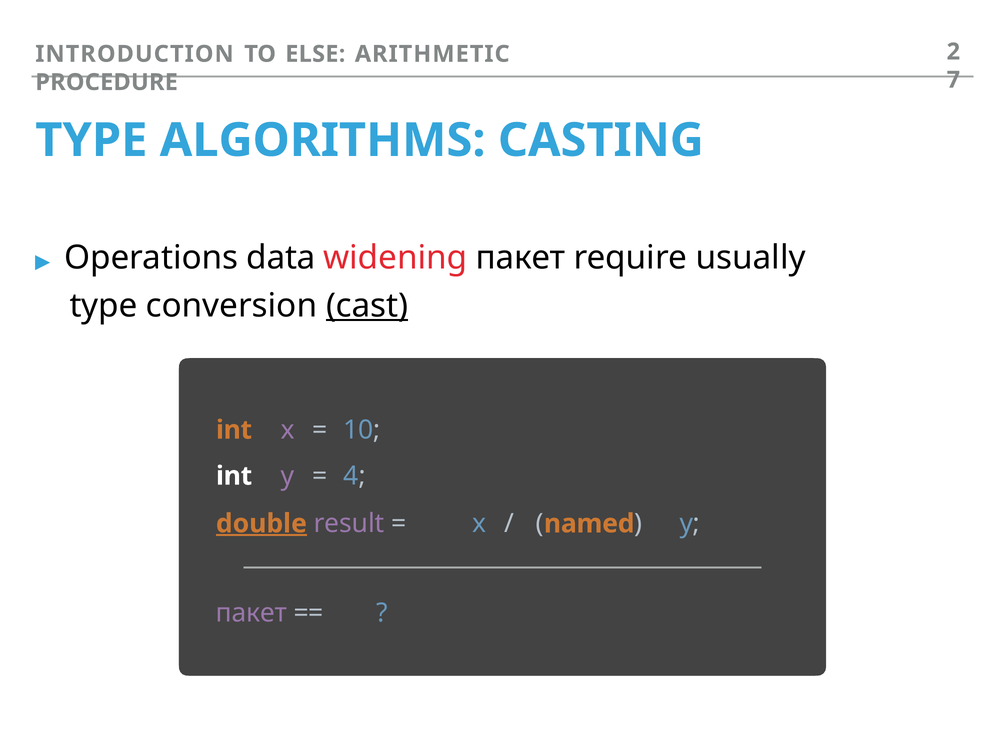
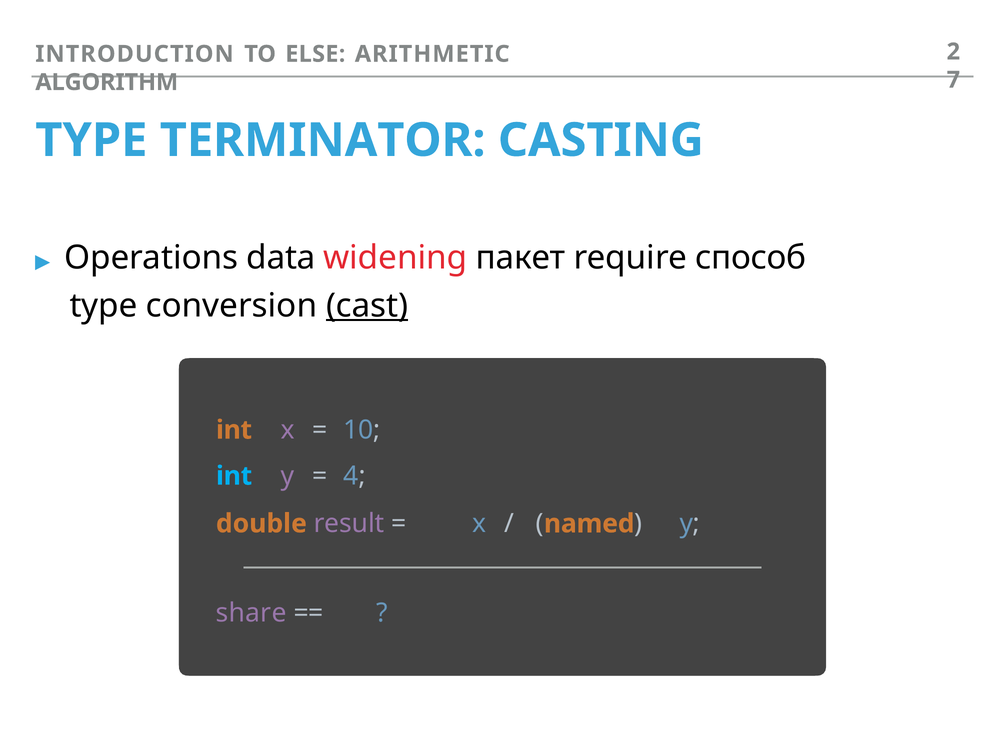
PROCEDURE: PROCEDURE -> ALGORITHM
ALGORITHMS: ALGORITHMS -> TERMINATOR
usually: usually -> способ
int at (234, 476) colour: white -> light blue
double underline: present -> none
пакет at (251, 614): пакет -> share
